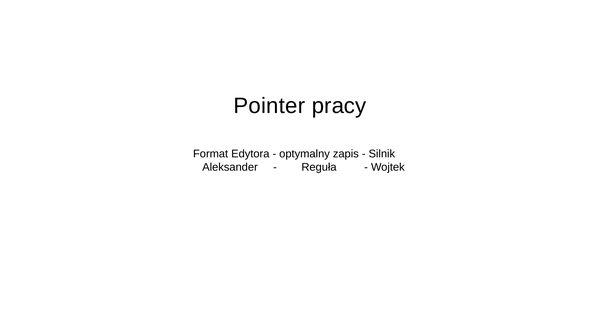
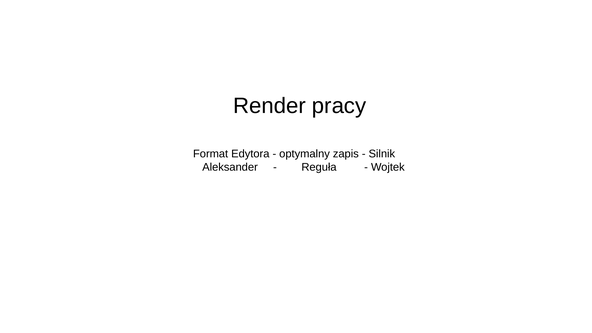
Pointer: Pointer -> Render
